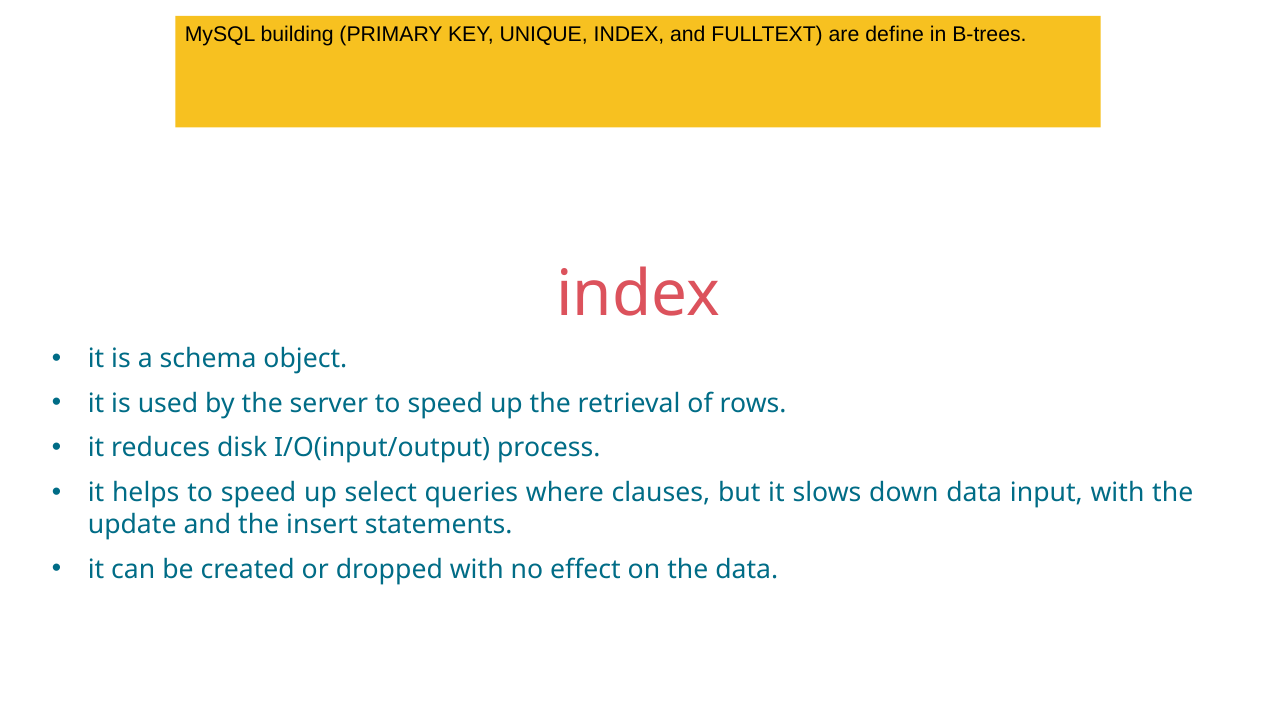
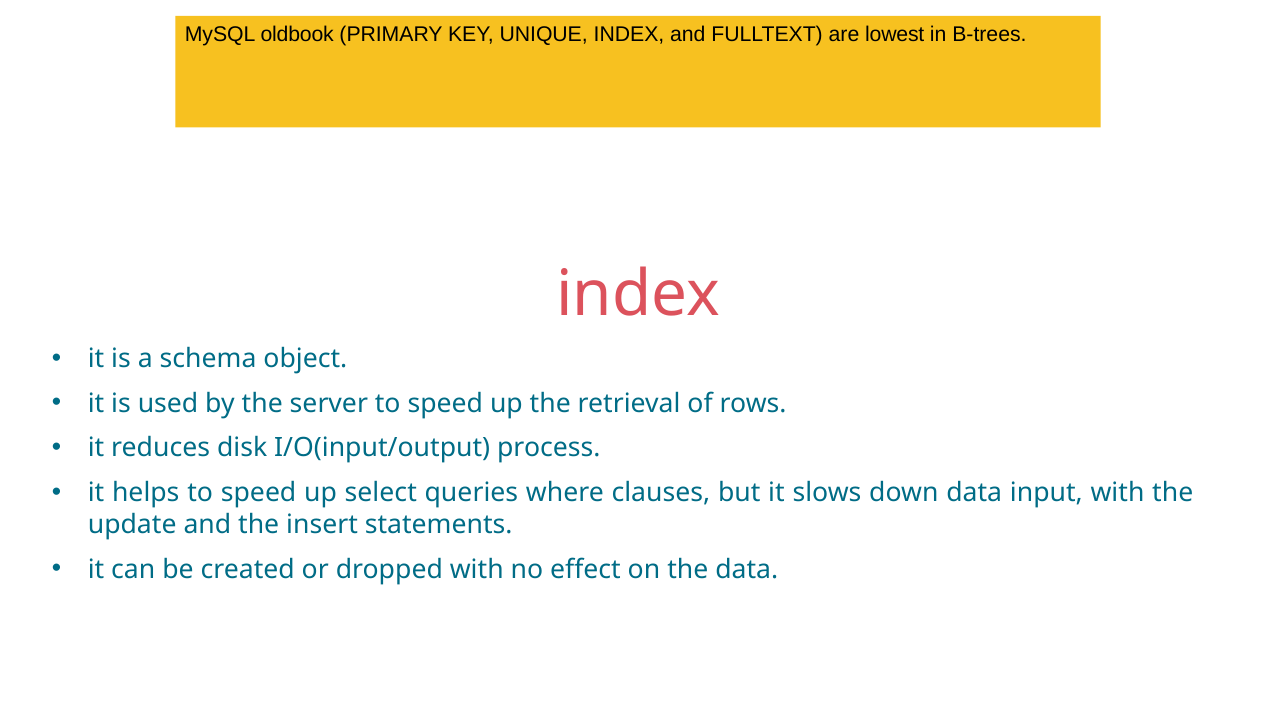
building: building -> oldbook
define: define -> lowest
